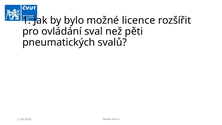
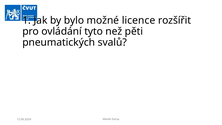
sval: sval -> tyto
